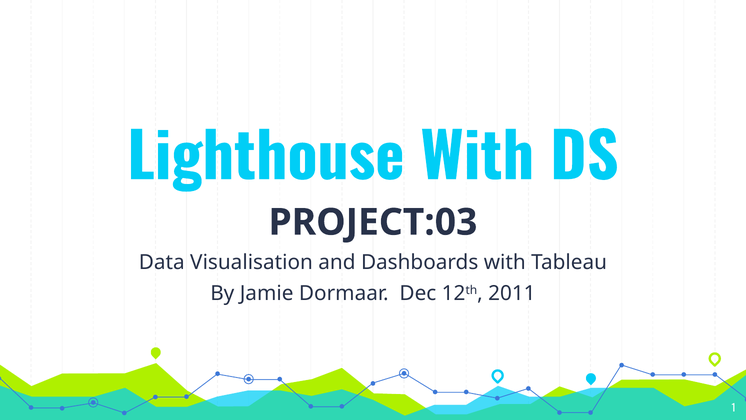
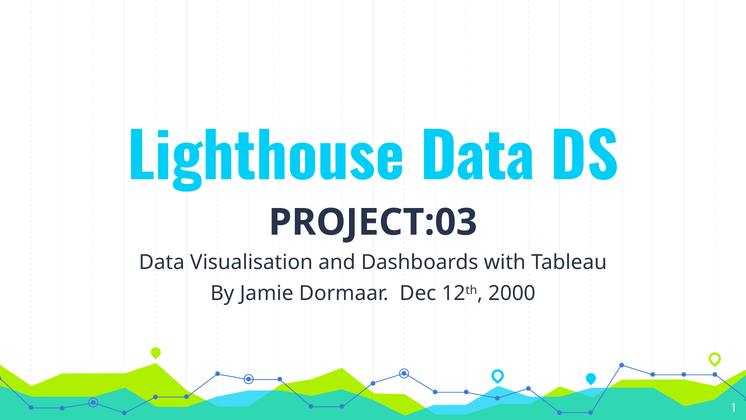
Lighthouse With: With -> Data
2011: 2011 -> 2000
